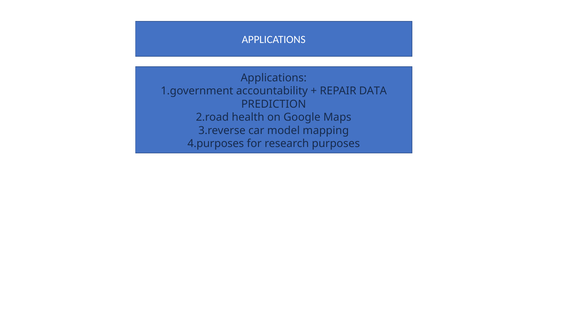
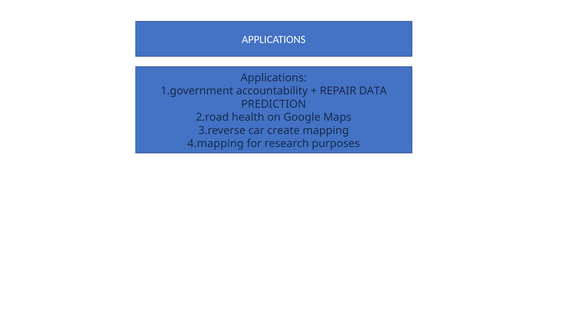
model: model -> create
4.purposes: 4.purposes -> 4.mapping
